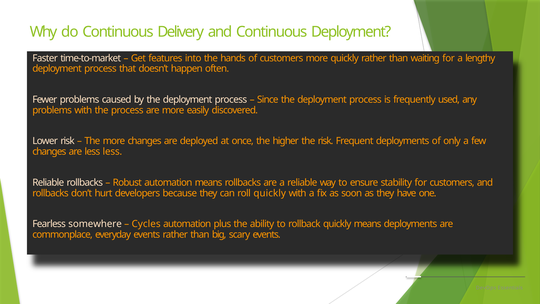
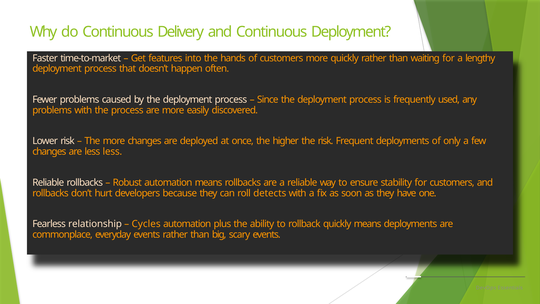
roll quickly: quickly -> detects
somewhere: somewhere -> relationship
